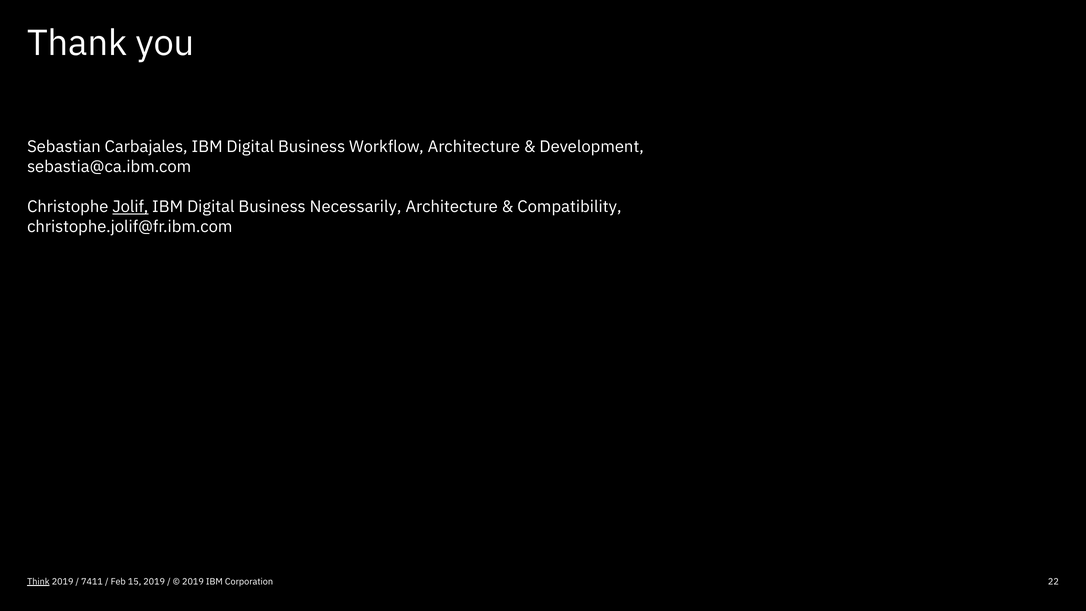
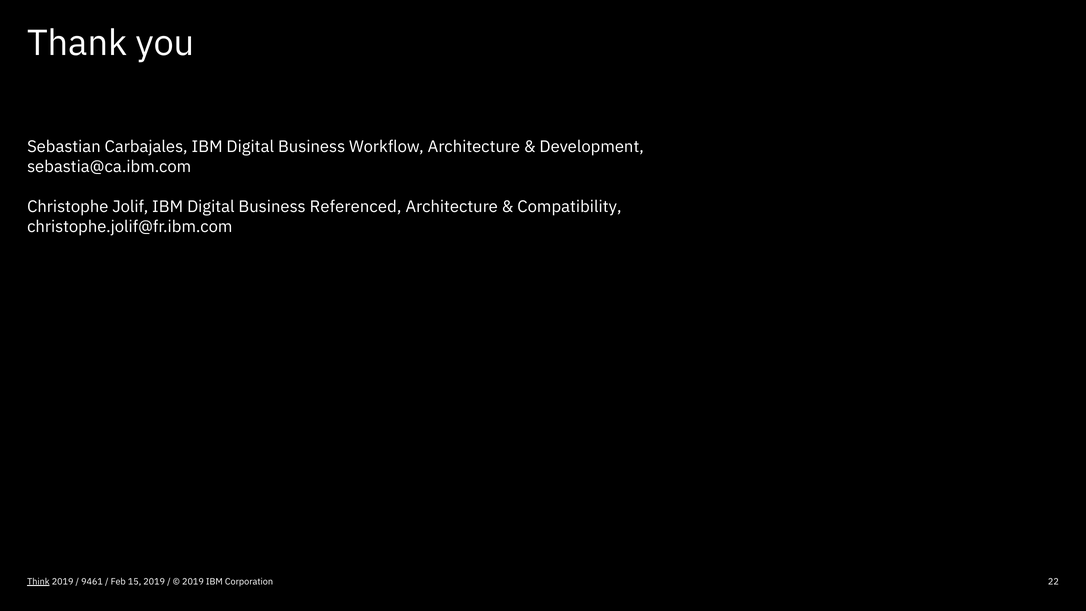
Jolif underline: present -> none
Necessarily: Necessarily -> Referenced
7411: 7411 -> 9461
